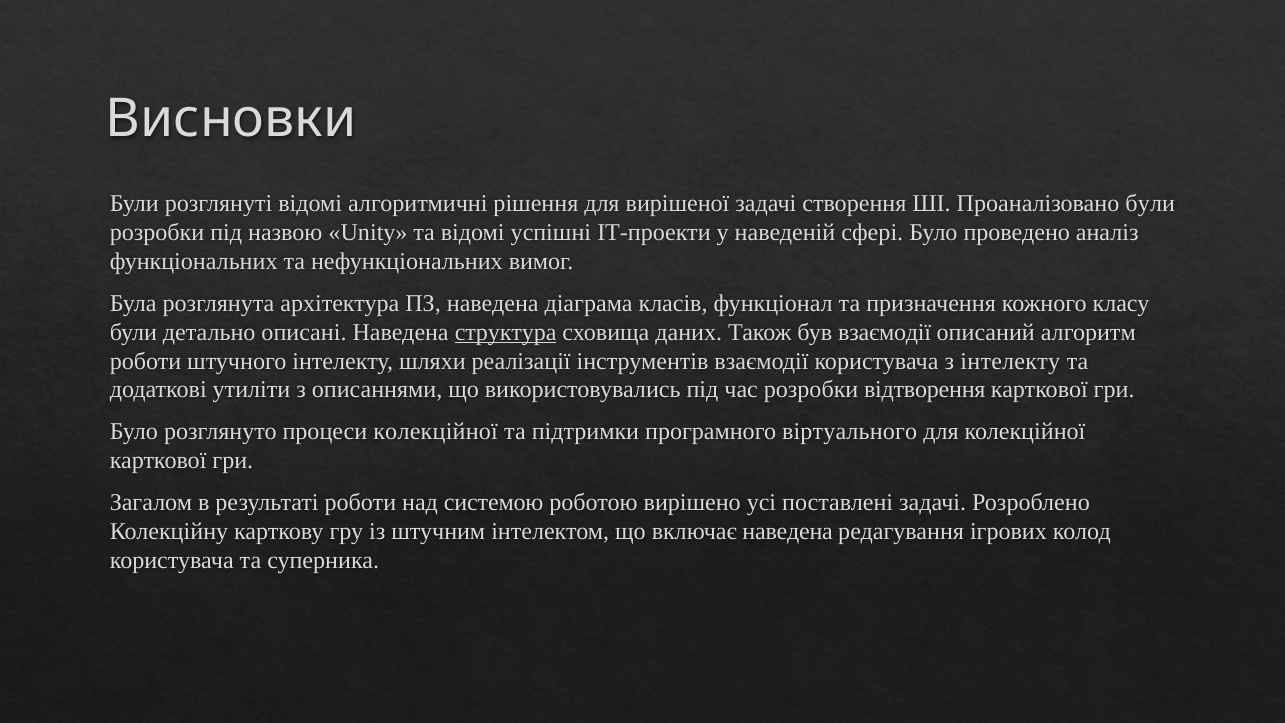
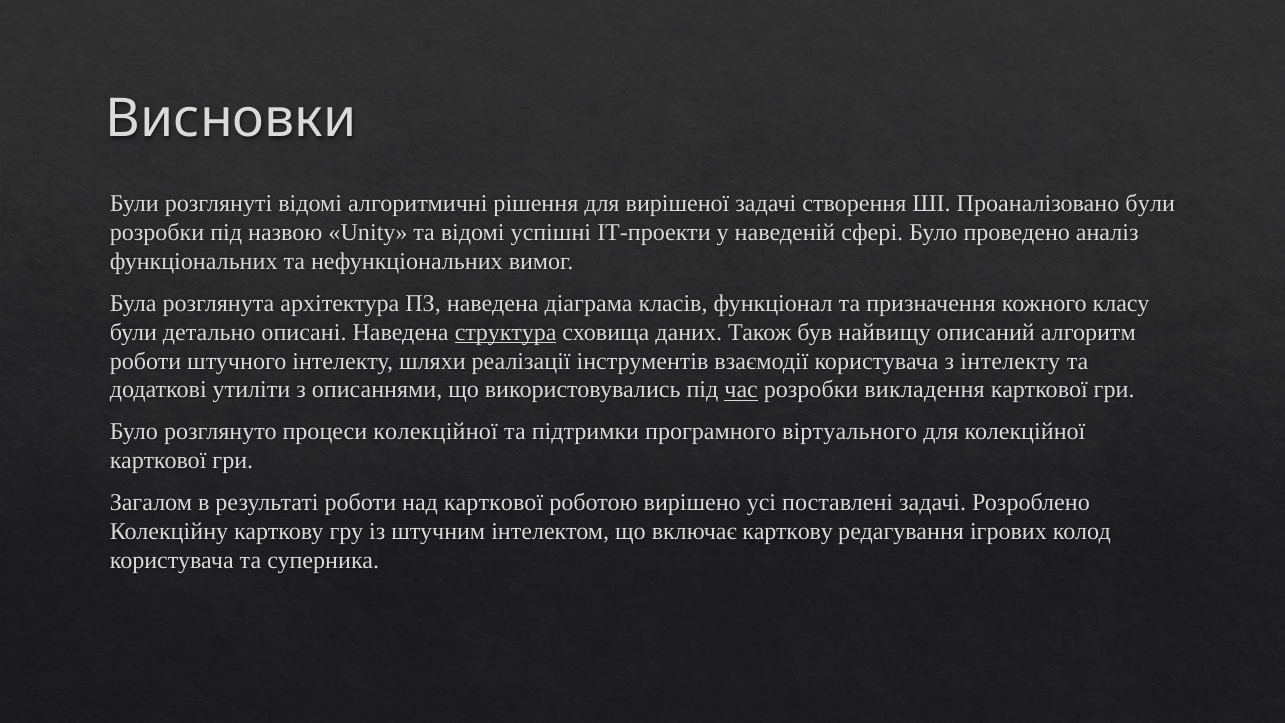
був взаємодії: взаємодії -> найвищу
час underline: none -> present
відтворення: відтворення -> викладення
над системою: системою -> карткової
включає наведена: наведена -> карткову
